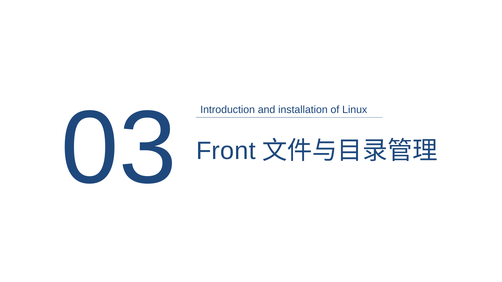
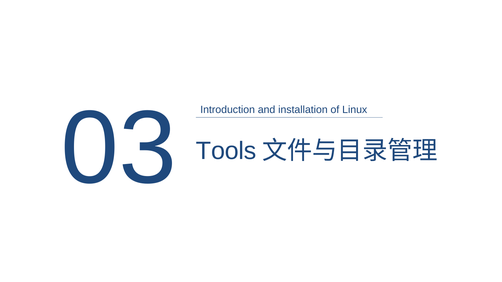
Front: Front -> Tools
